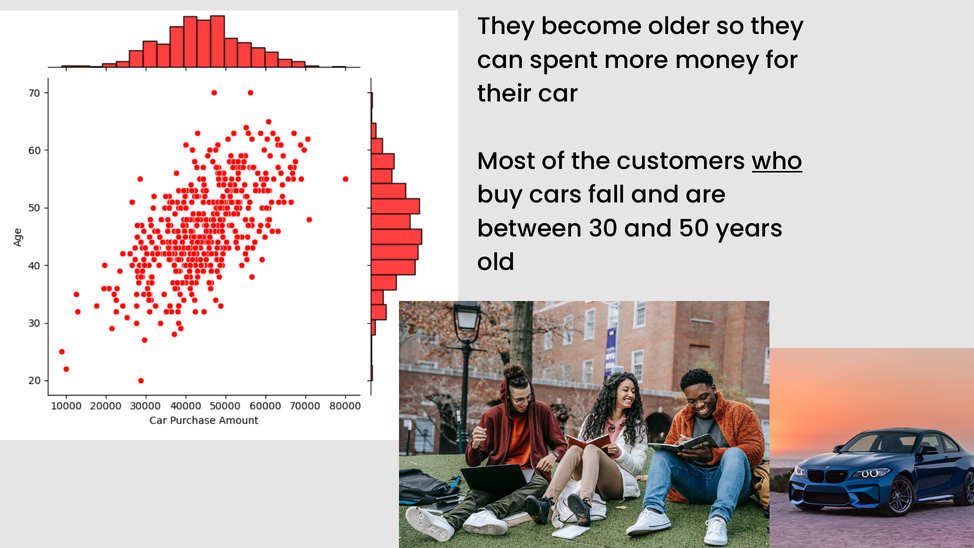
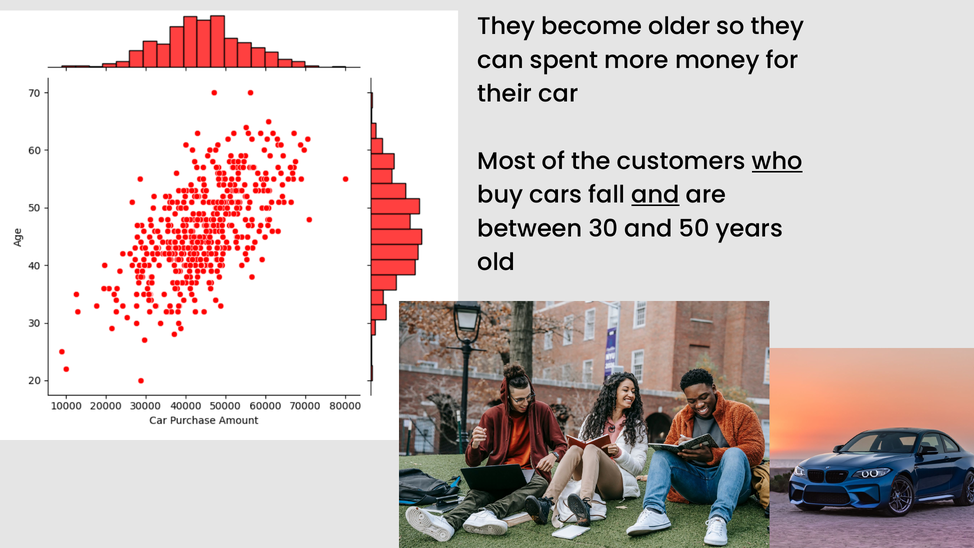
and at (656, 195) underline: none -> present
